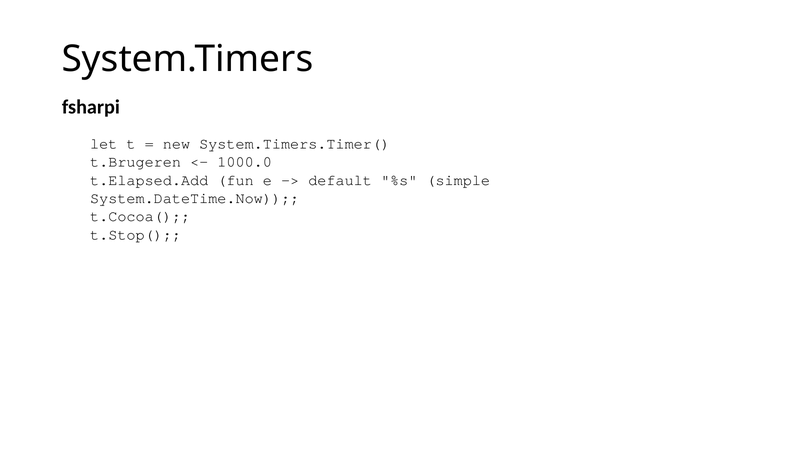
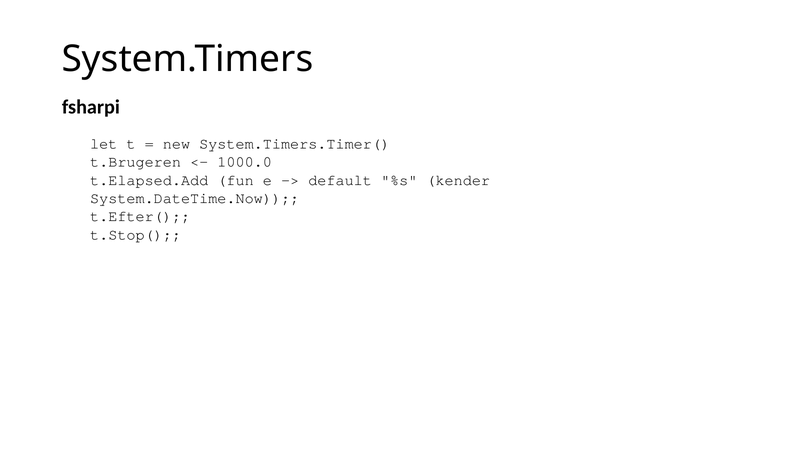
simple: simple -> kender
t.Cocoa(: t.Cocoa( -> t.Efter(
